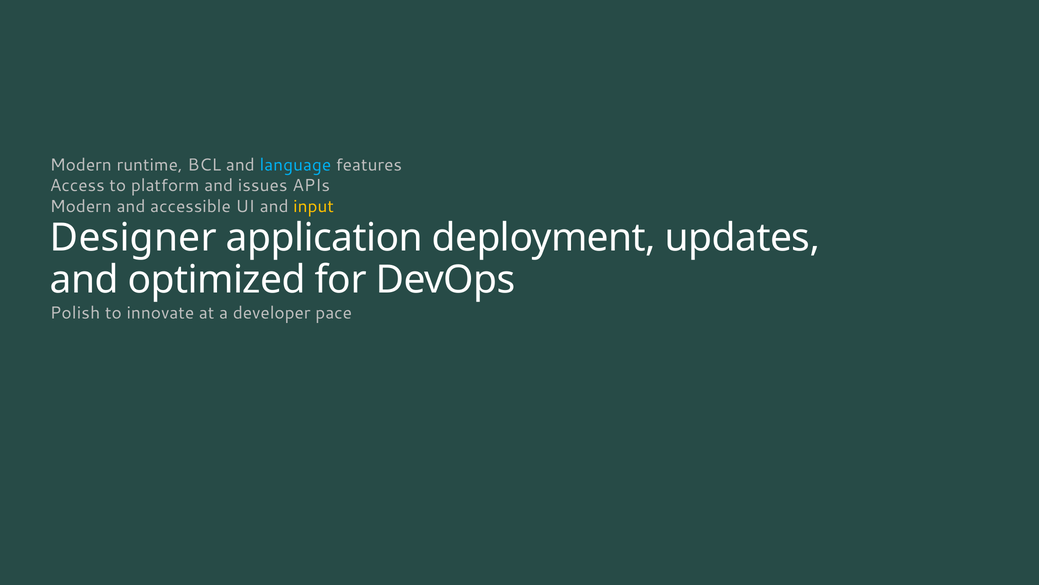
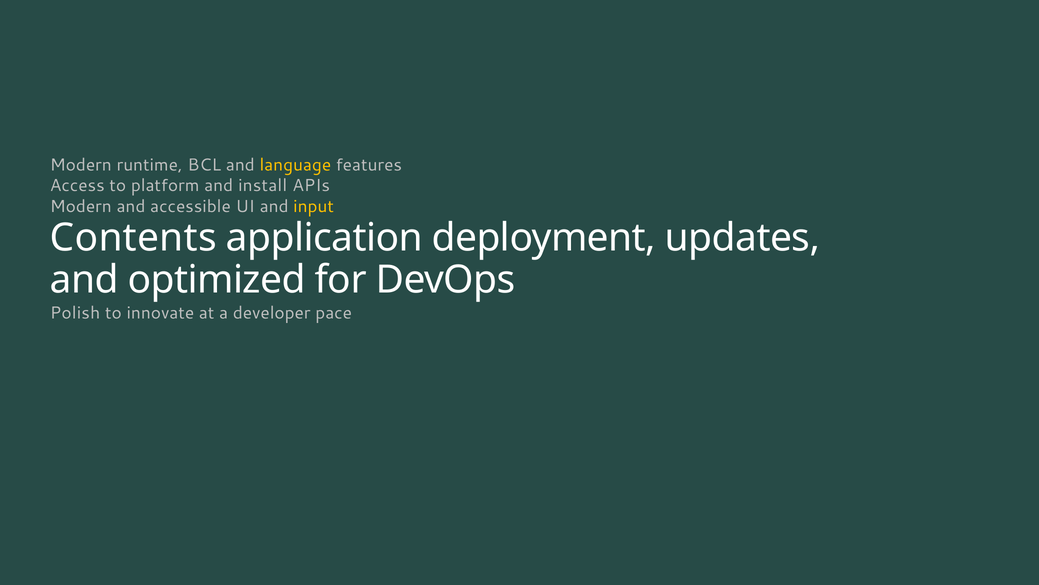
language colour: light blue -> yellow
issues: issues -> install
Designer: Designer -> Contents
